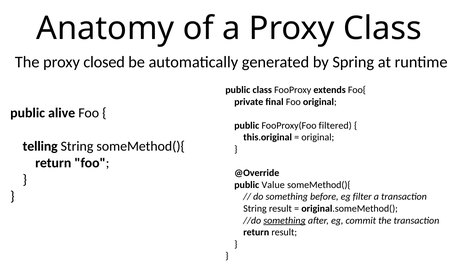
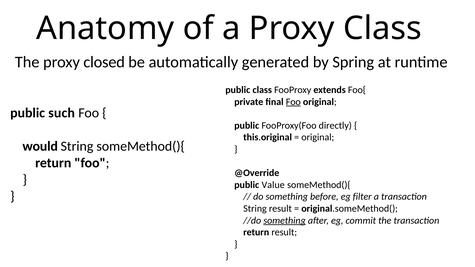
Foo at (293, 102) underline: none -> present
alive: alive -> such
filtered: filtered -> directly
telling: telling -> would
